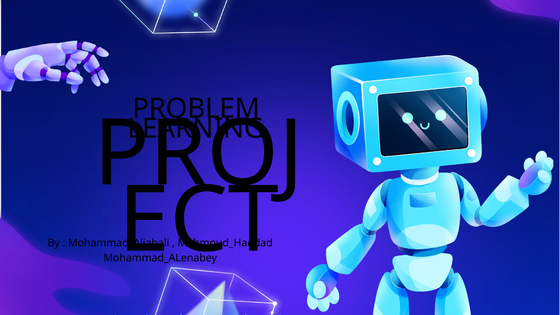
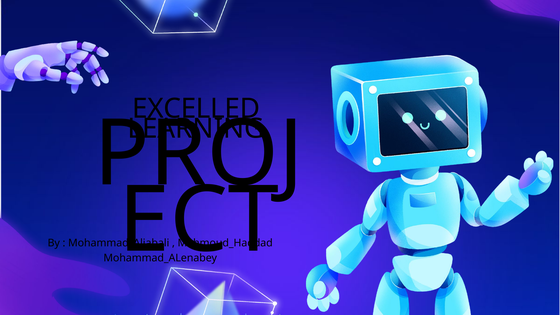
PROBLEM: PROBLEM -> EXCELLED
